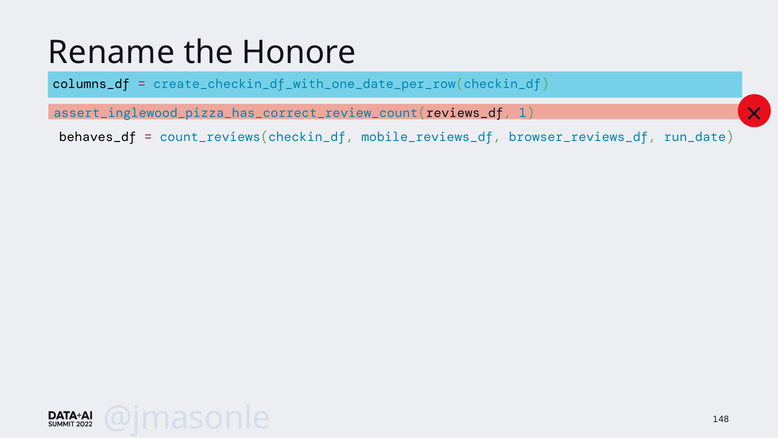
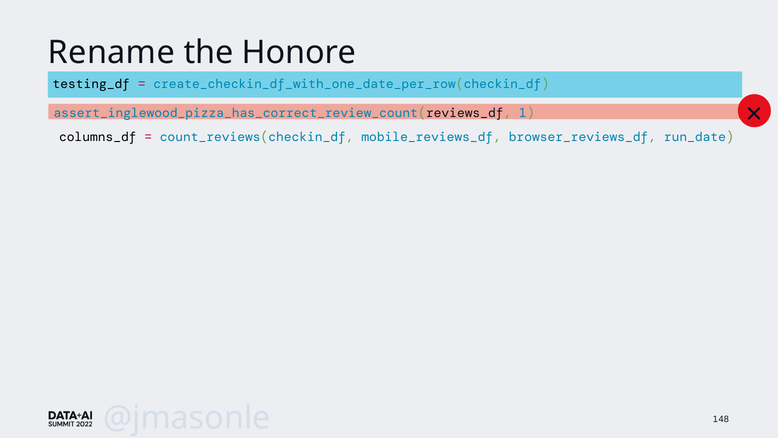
columns_df: columns_df -> testing_df
behaves_df: behaves_df -> columns_df
